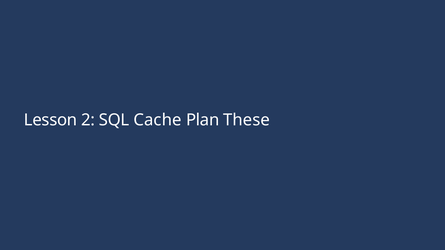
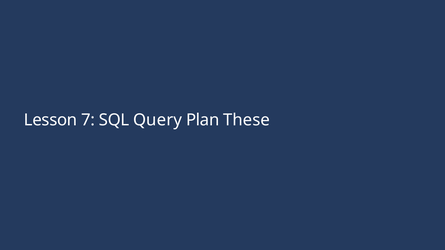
2: 2 -> 7
Cache: Cache -> Query
